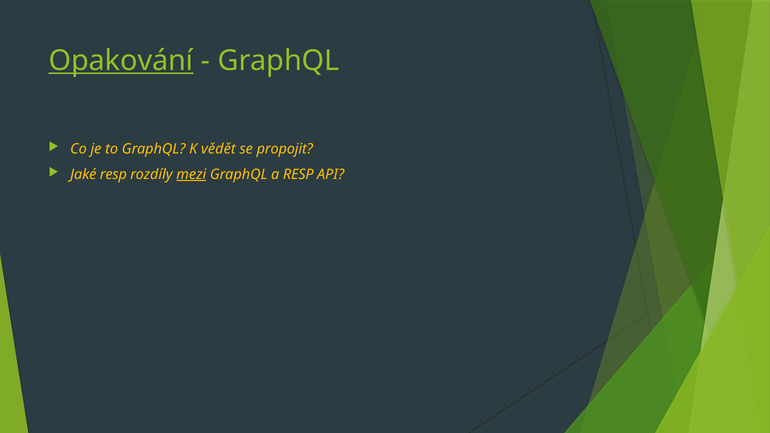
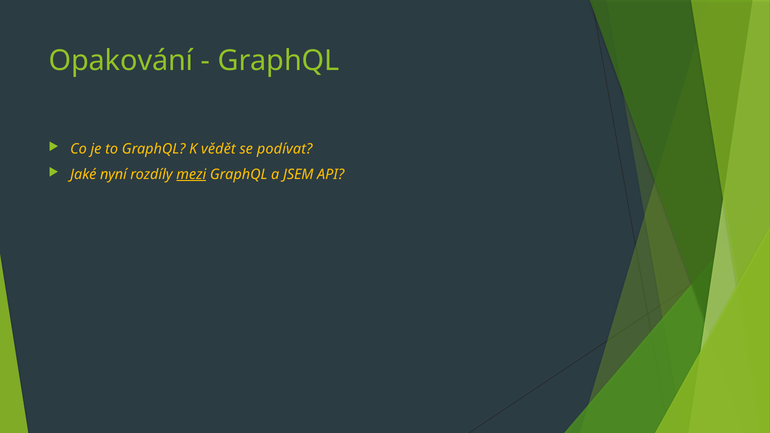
Opakování underline: present -> none
propojit: propojit -> podívat
Jaké resp: resp -> nyní
a RESP: RESP -> JSEM
